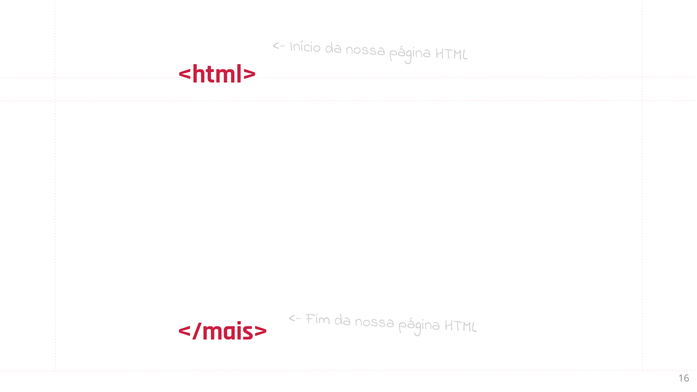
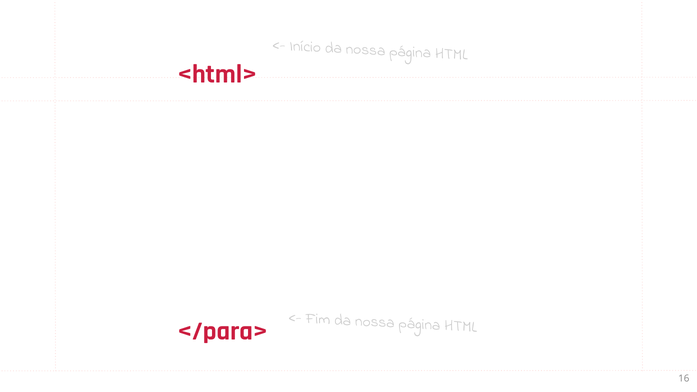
</mais>: </mais> -> </para>
